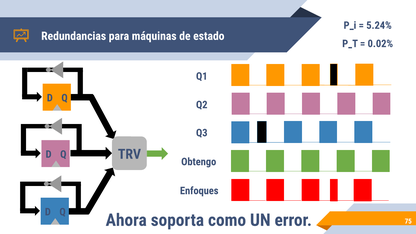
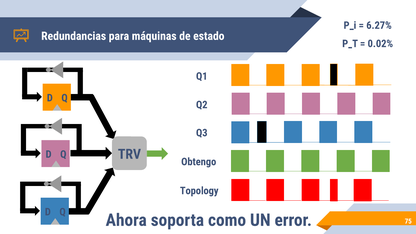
5.24%: 5.24% -> 6.27%
Enfoques: Enfoques -> Topology
